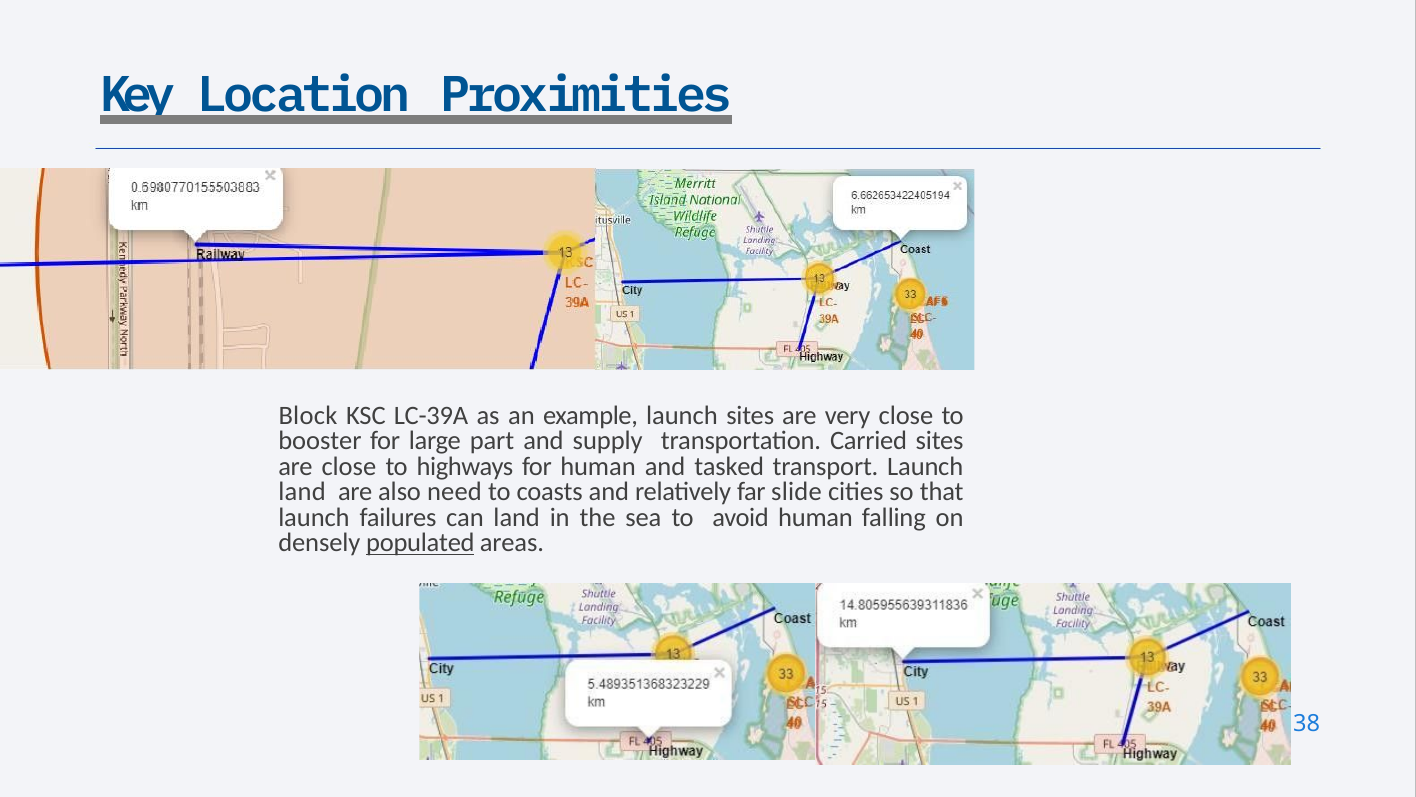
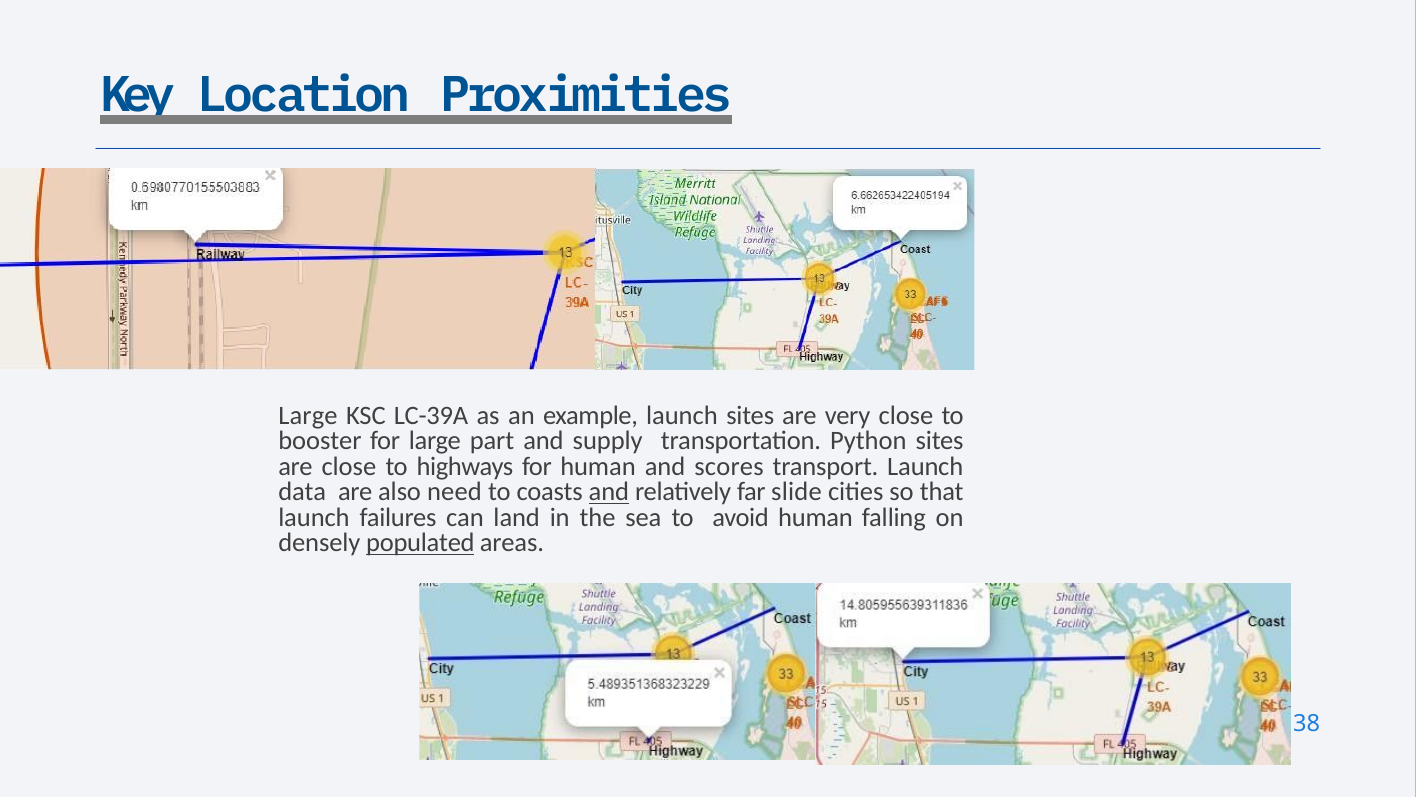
Block at (308, 415): Block -> Large
Carried: Carried -> Python
tasked: tasked -> scores
land at (302, 492): land -> data
and at (609, 492) underline: none -> present
